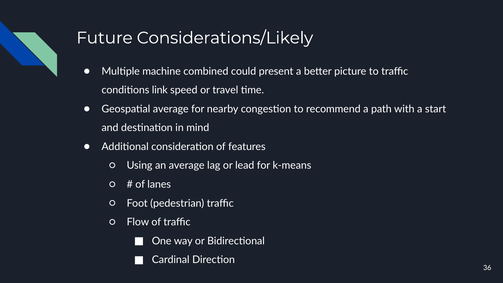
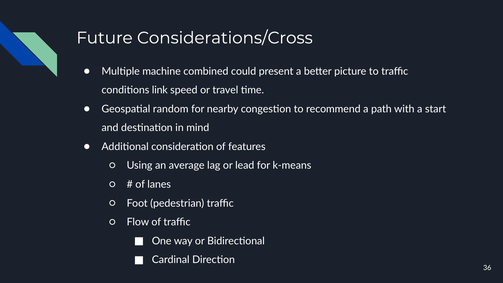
Considerations/Likely: Considerations/Likely -> Considerations/Cross
Geospatial average: average -> random
